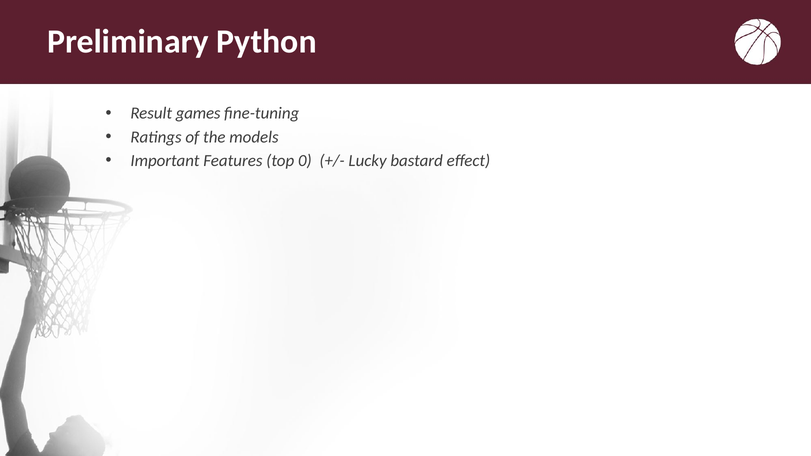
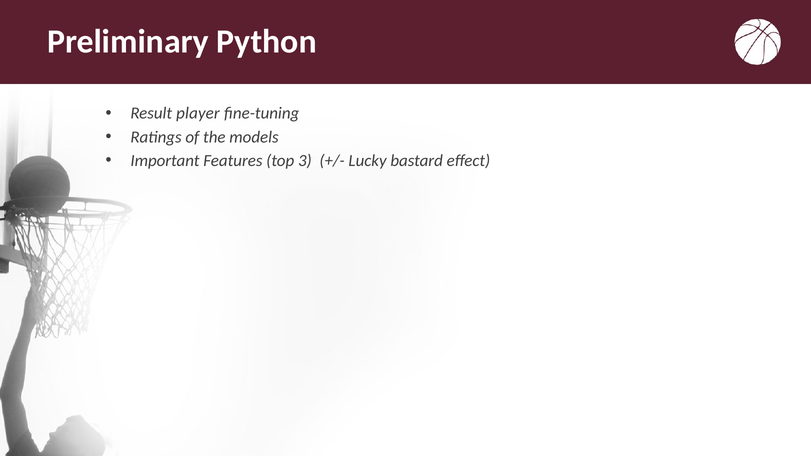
games: games -> player
0: 0 -> 3
